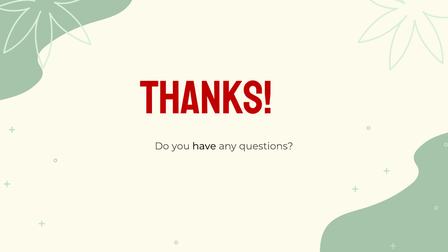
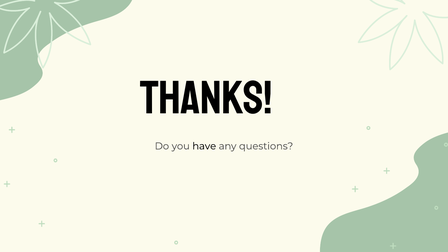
THANKS colour: red -> black
